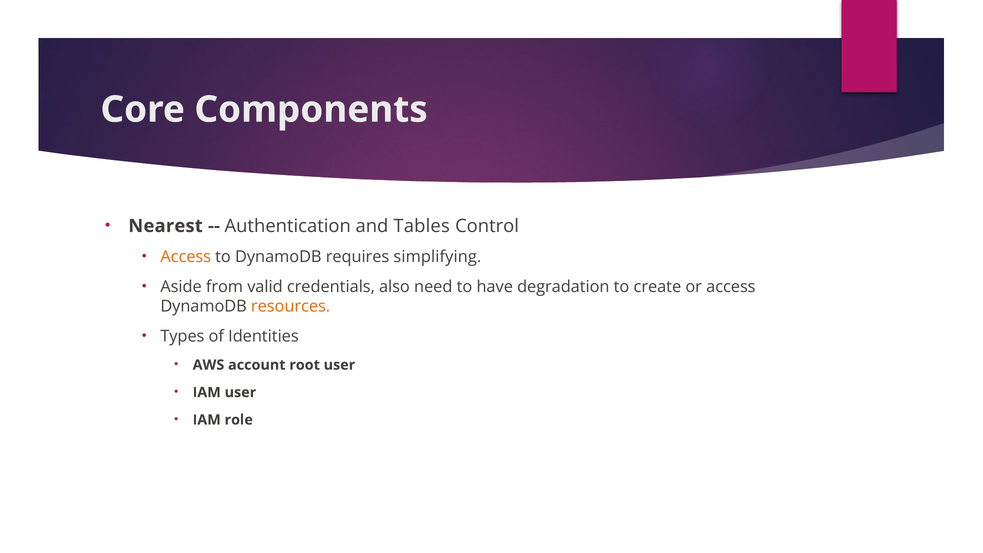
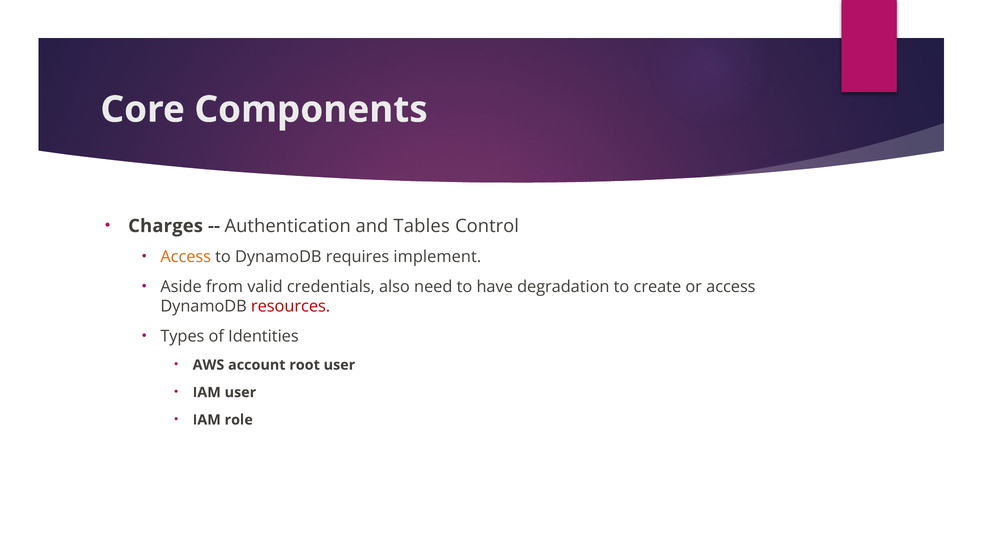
Nearest: Nearest -> Charges
simplifying: simplifying -> implement
resources colour: orange -> red
